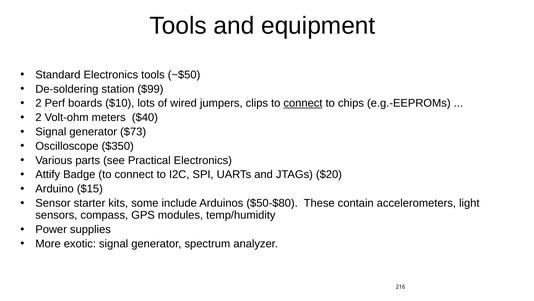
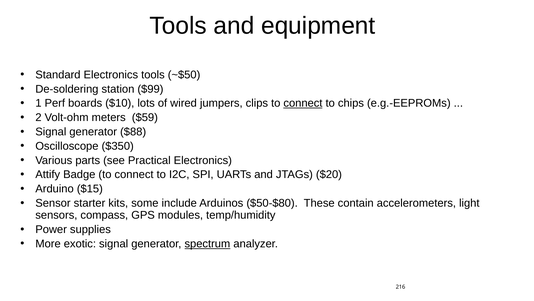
2 at (38, 103): 2 -> 1
$40: $40 -> $59
$73: $73 -> $88
spectrum underline: none -> present
